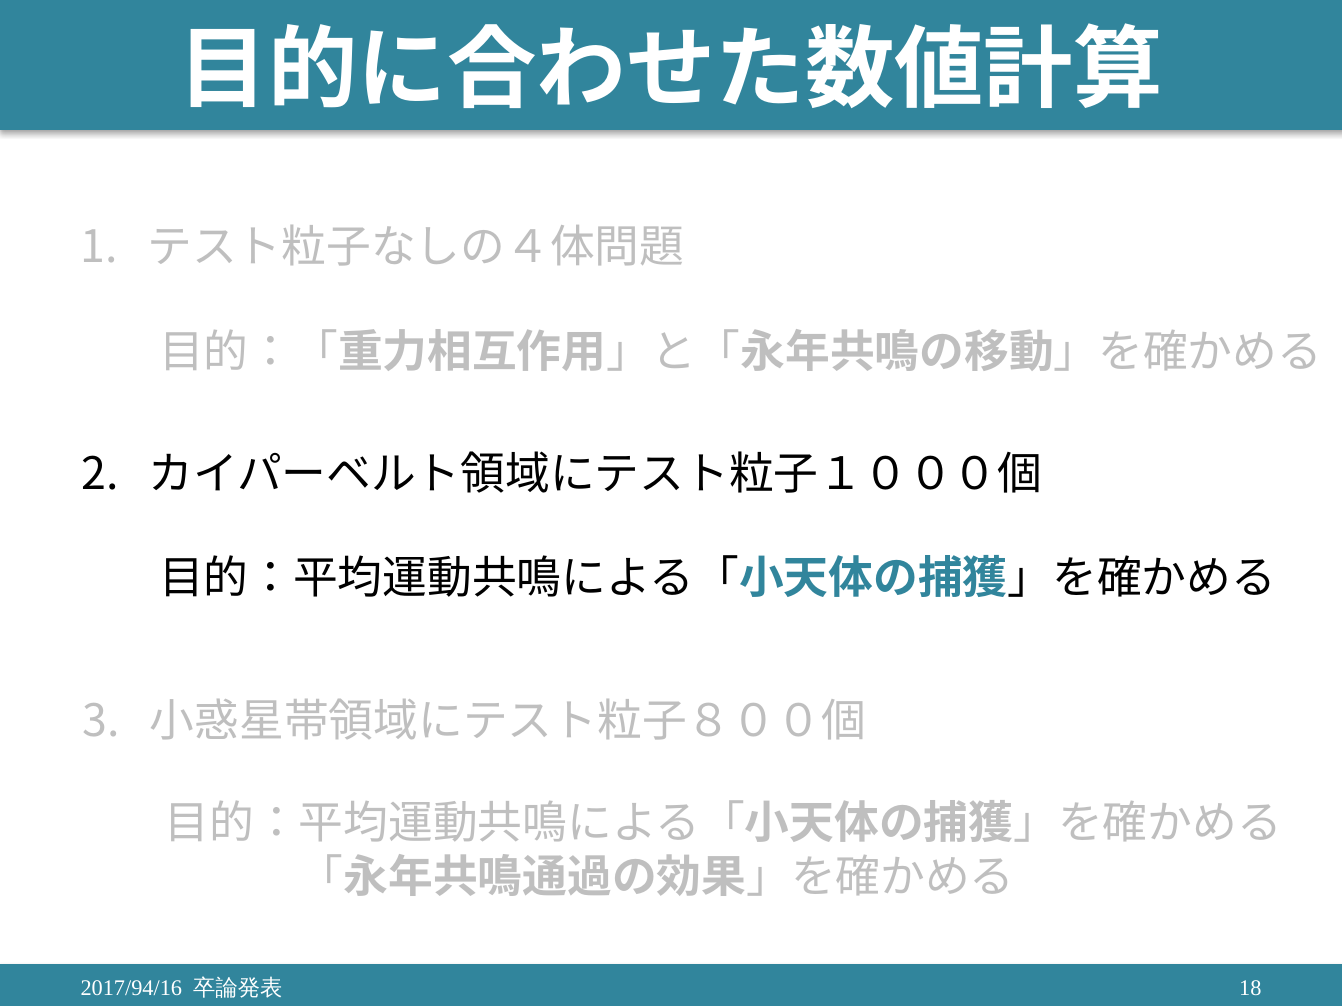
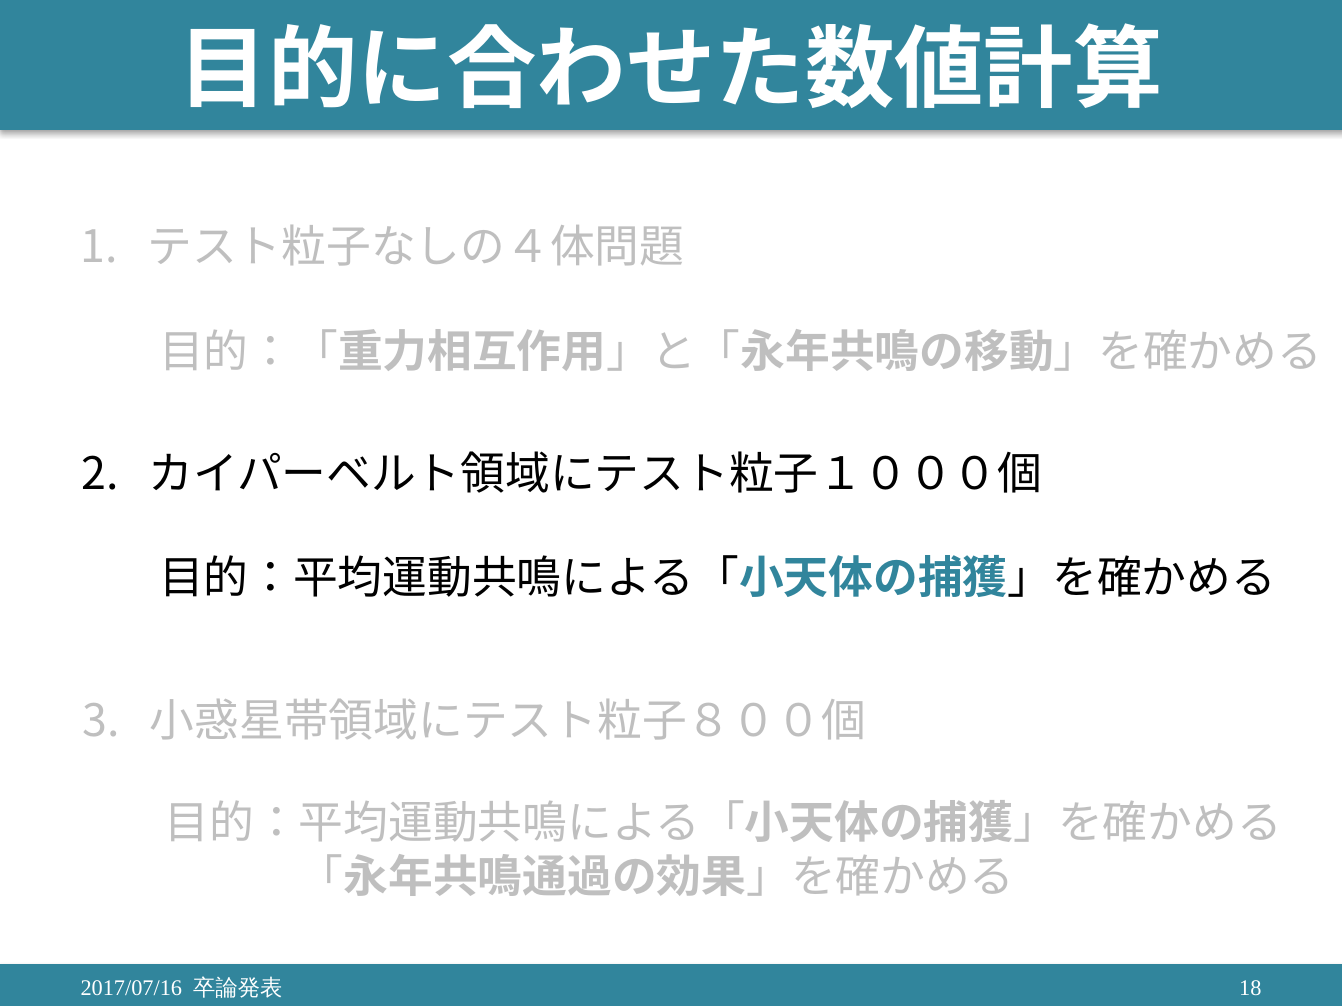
2017/94/16: 2017/94/16 -> 2017/07/16
